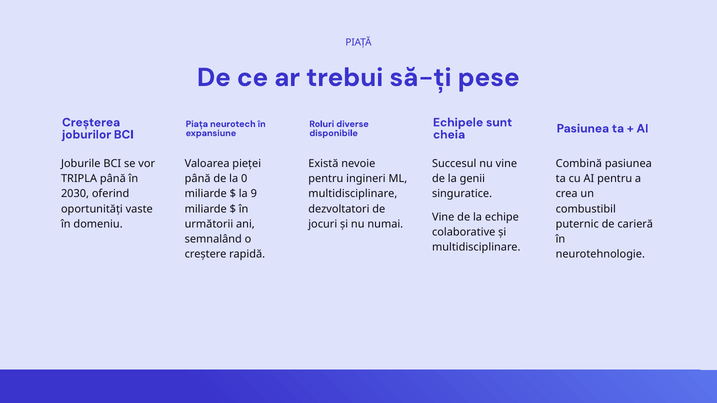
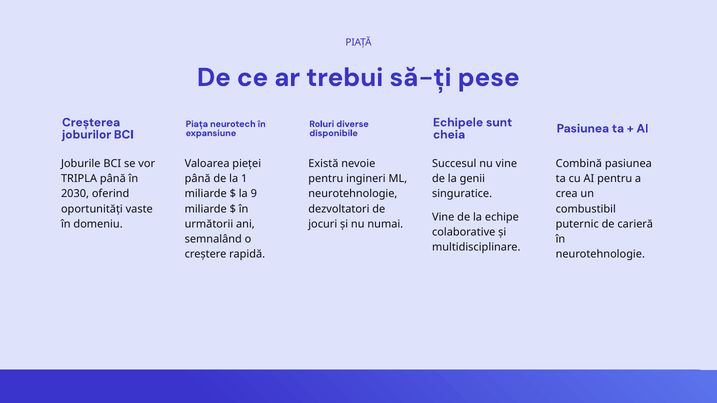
0: 0 -> 1
multidisciplinare at (353, 194): multidisciplinare -> neurotehnologie
